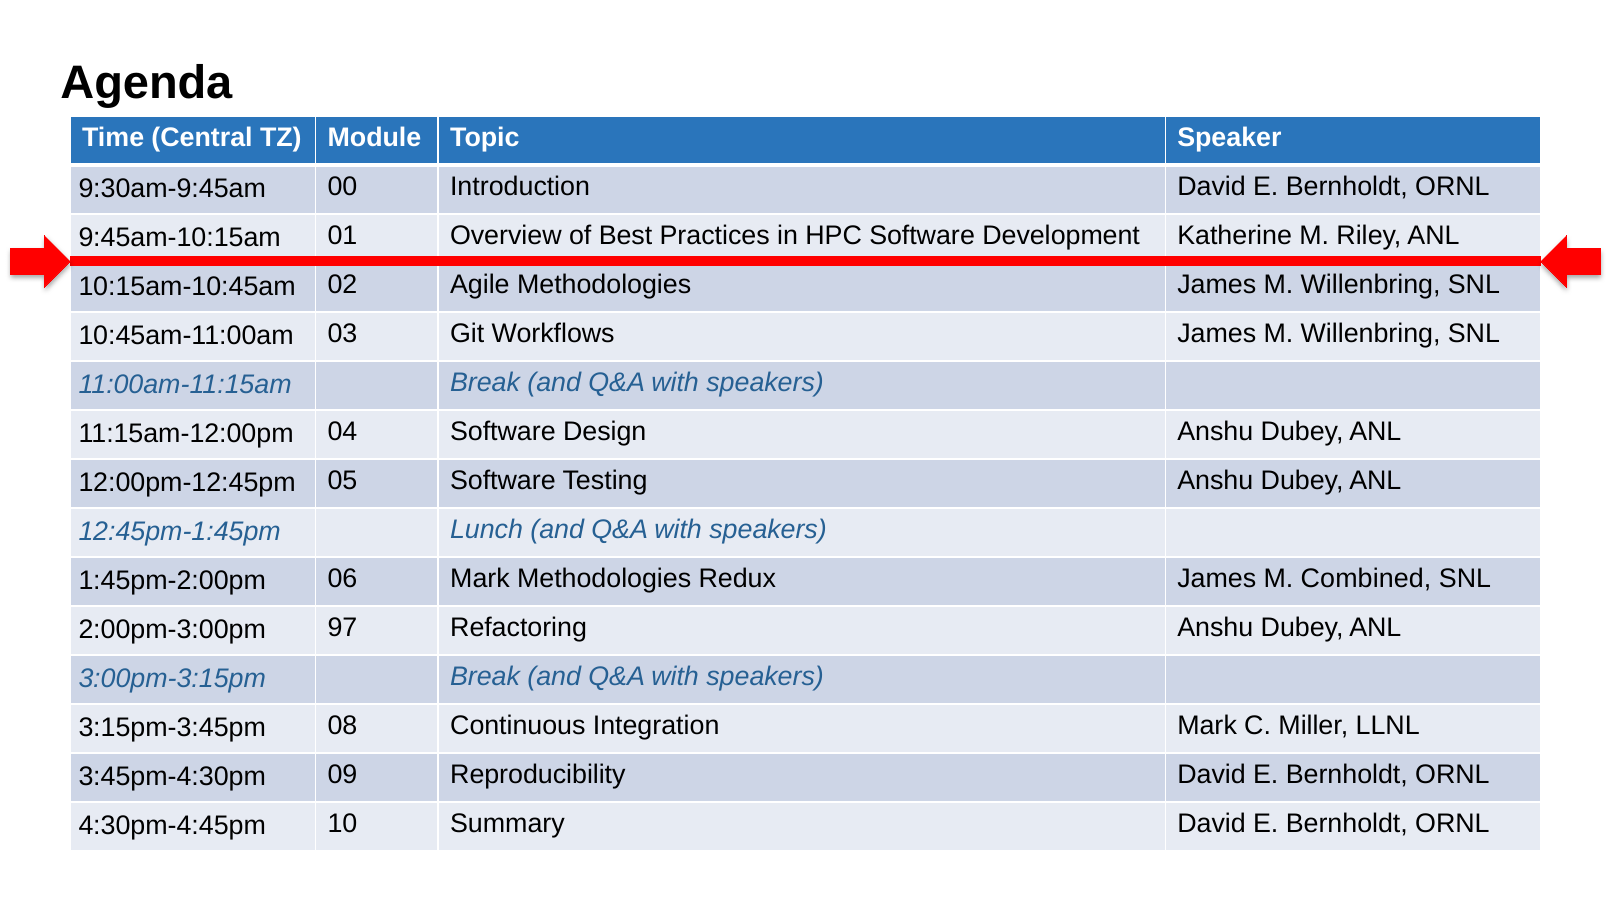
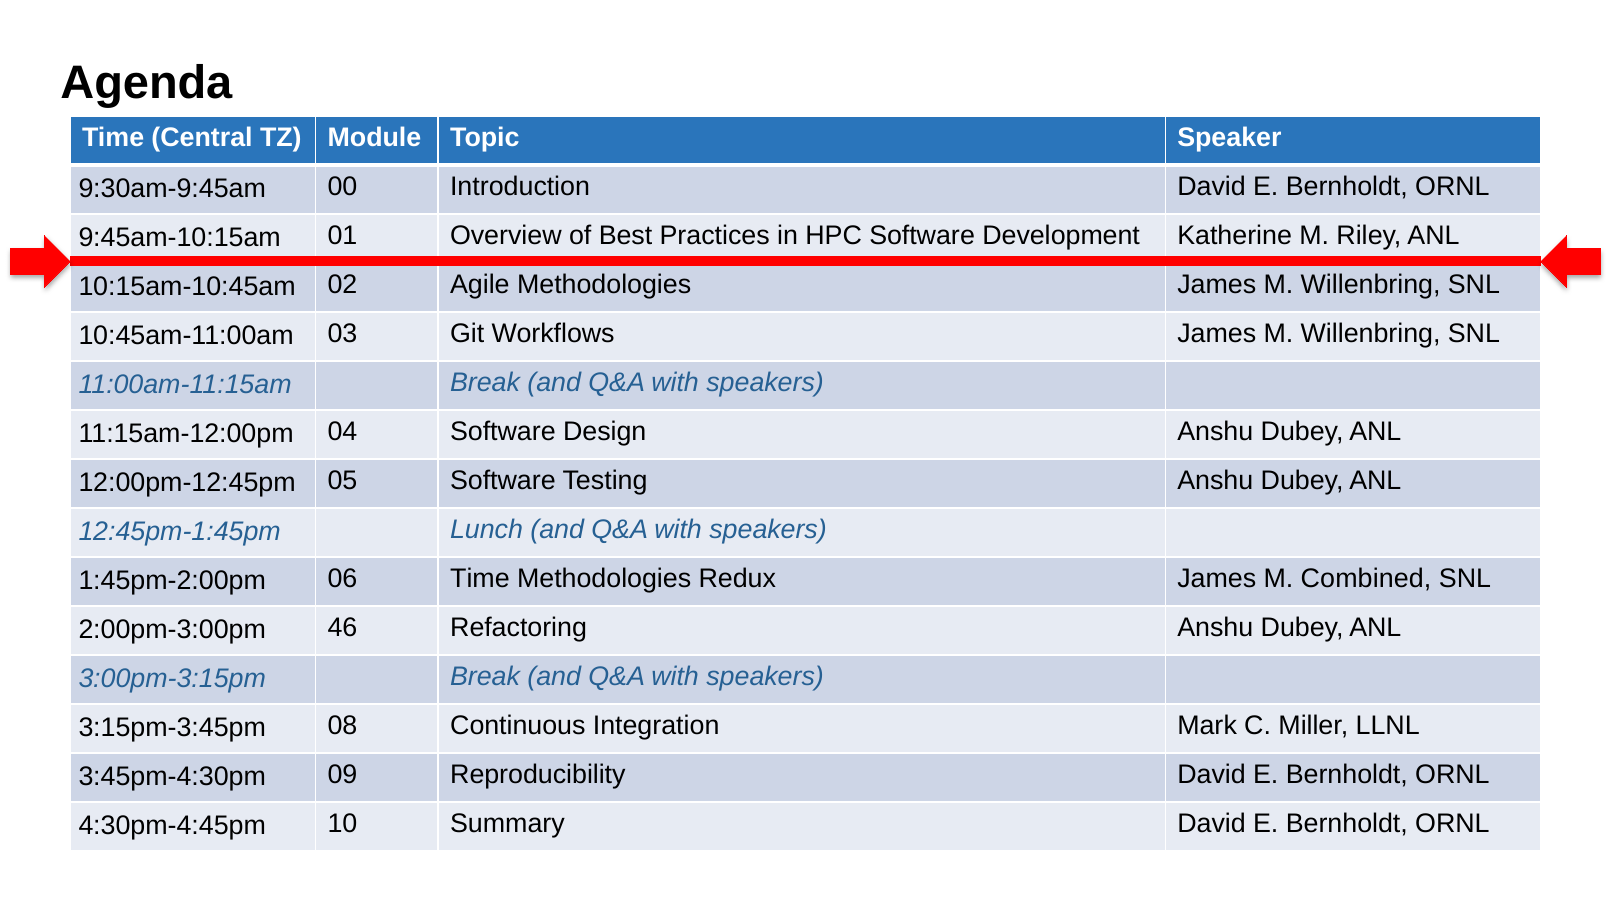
06 Mark: Mark -> Time
97: 97 -> 46
